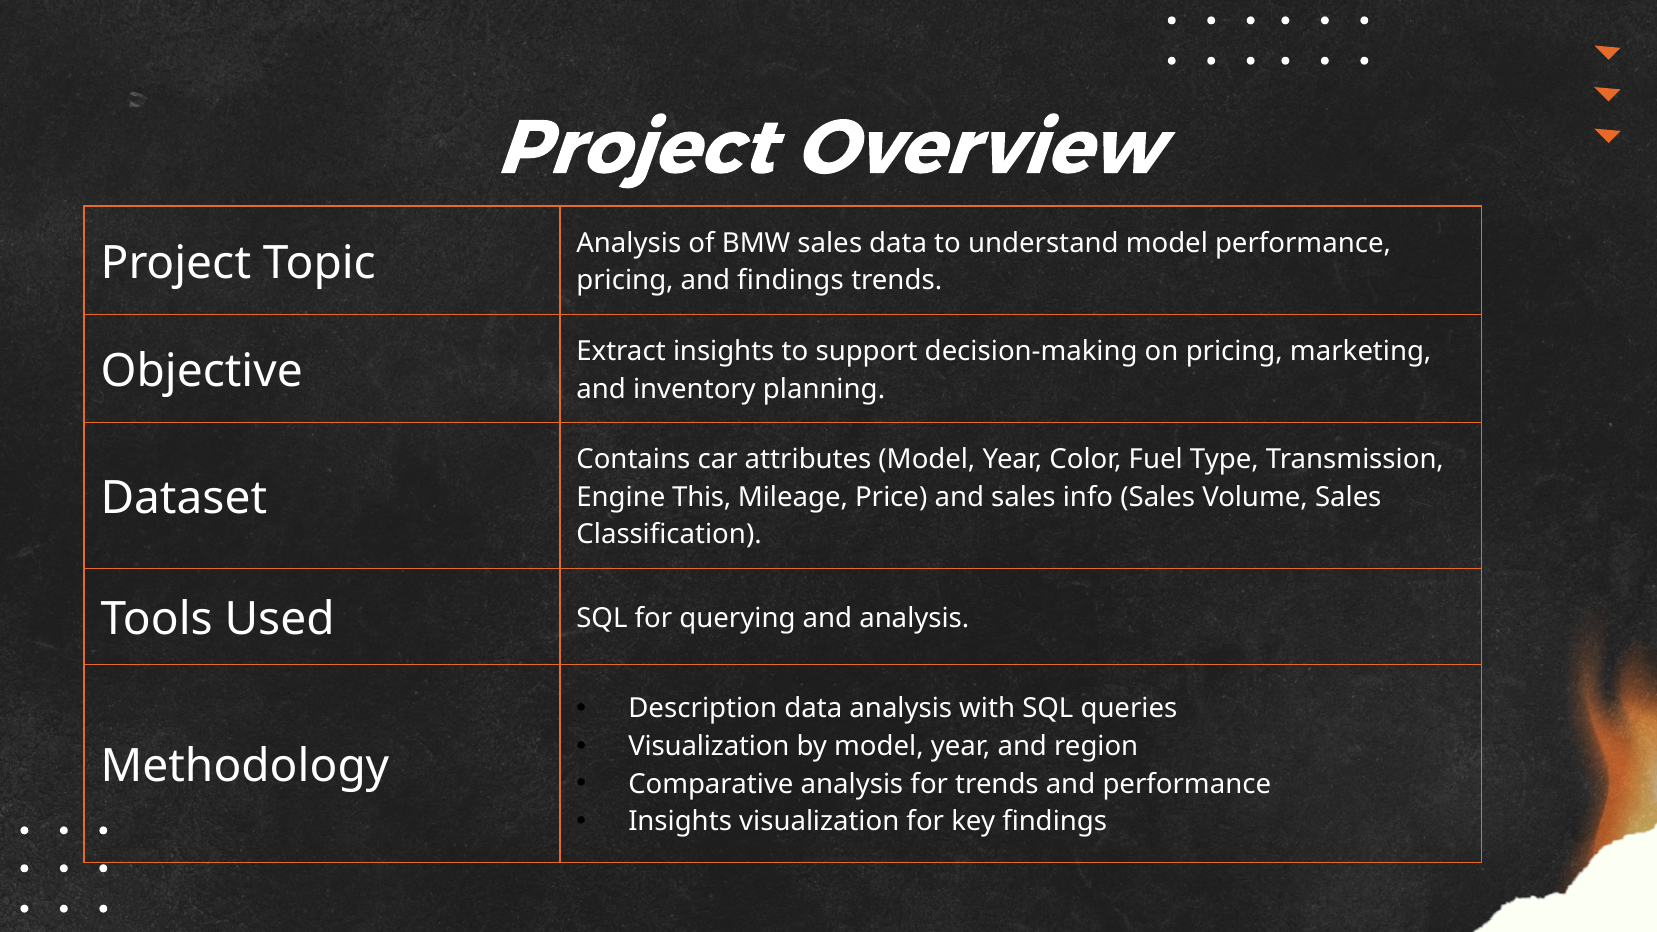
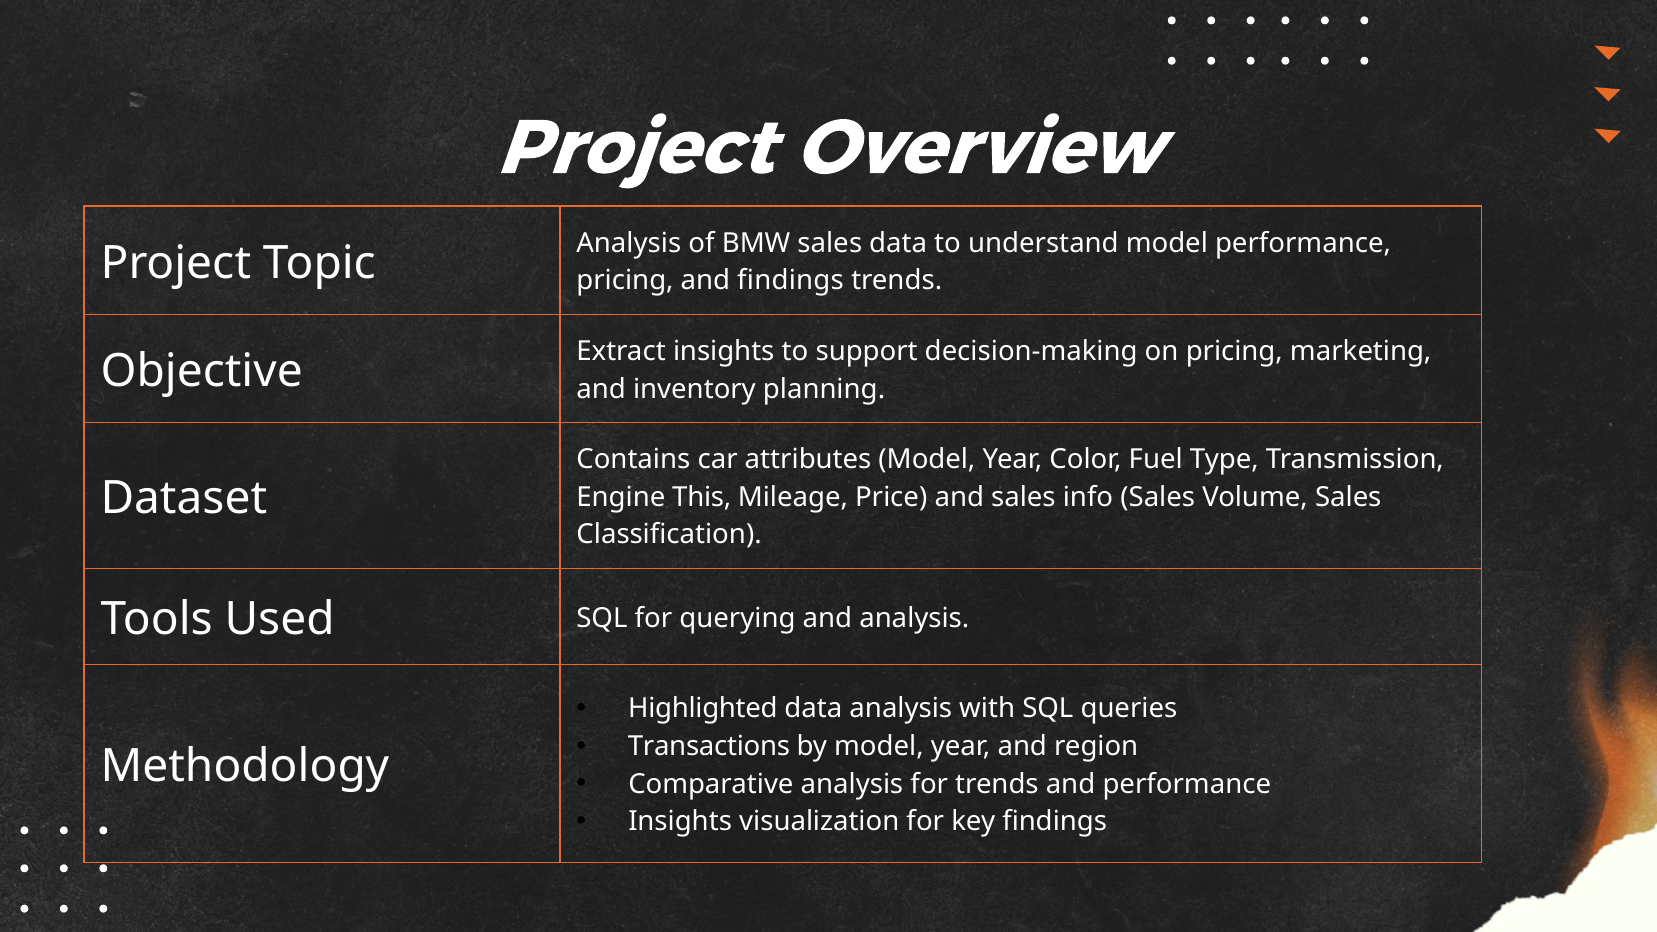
Description: Description -> Highlighted
Visualization at (709, 747): Visualization -> Transactions
